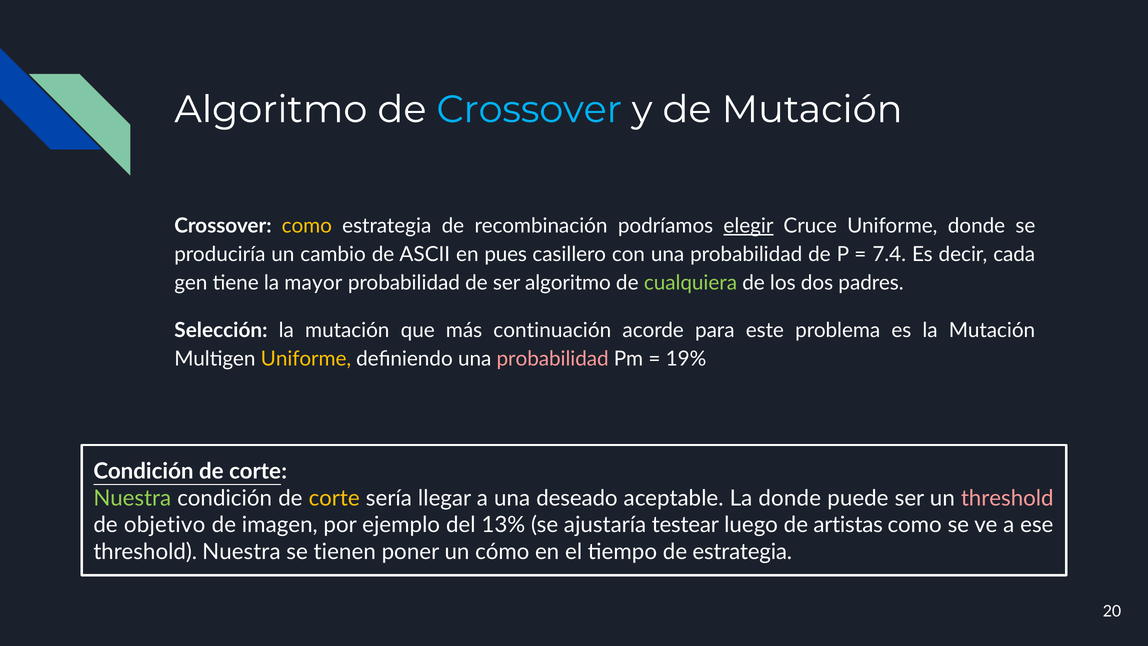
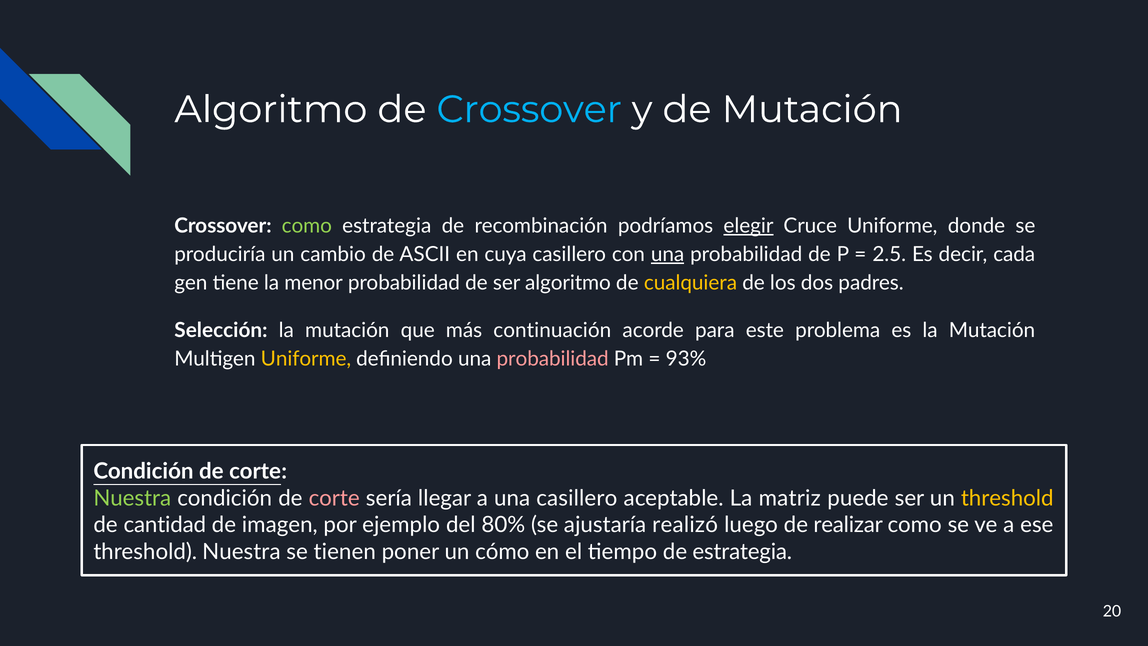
como at (307, 226) colour: yellow -> light green
pues: pues -> cuya
una at (668, 254) underline: none -> present
7.4: 7.4 -> 2.5
mayor: mayor -> menor
cualquiera colour: light green -> yellow
19%: 19% -> 93%
corte at (334, 498) colour: yellow -> pink
una deseado: deseado -> casillero
La donde: donde -> matriz
threshold at (1007, 498) colour: pink -> yellow
objetivo: objetivo -> cantidad
13%: 13% -> 80%
testear: testear -> realizó
artistas: artistas -> realizar
